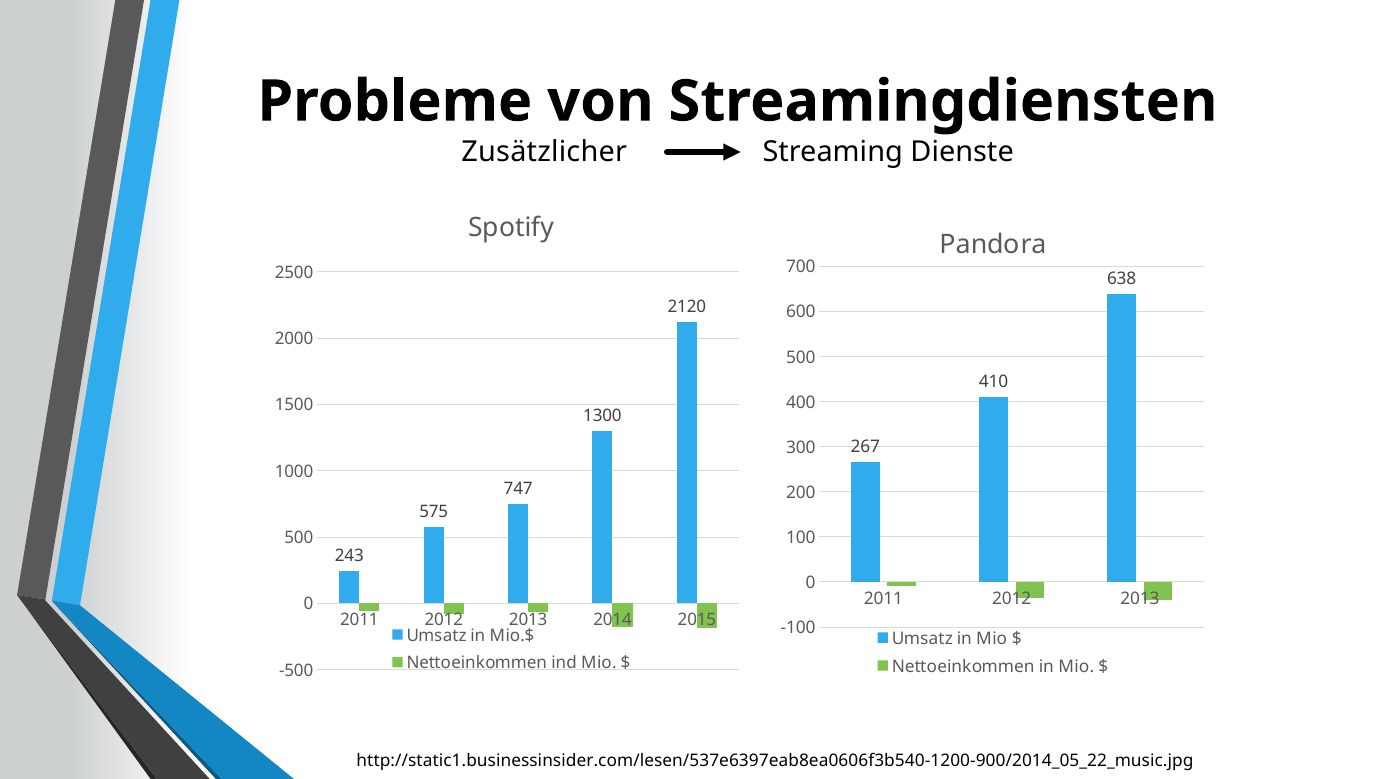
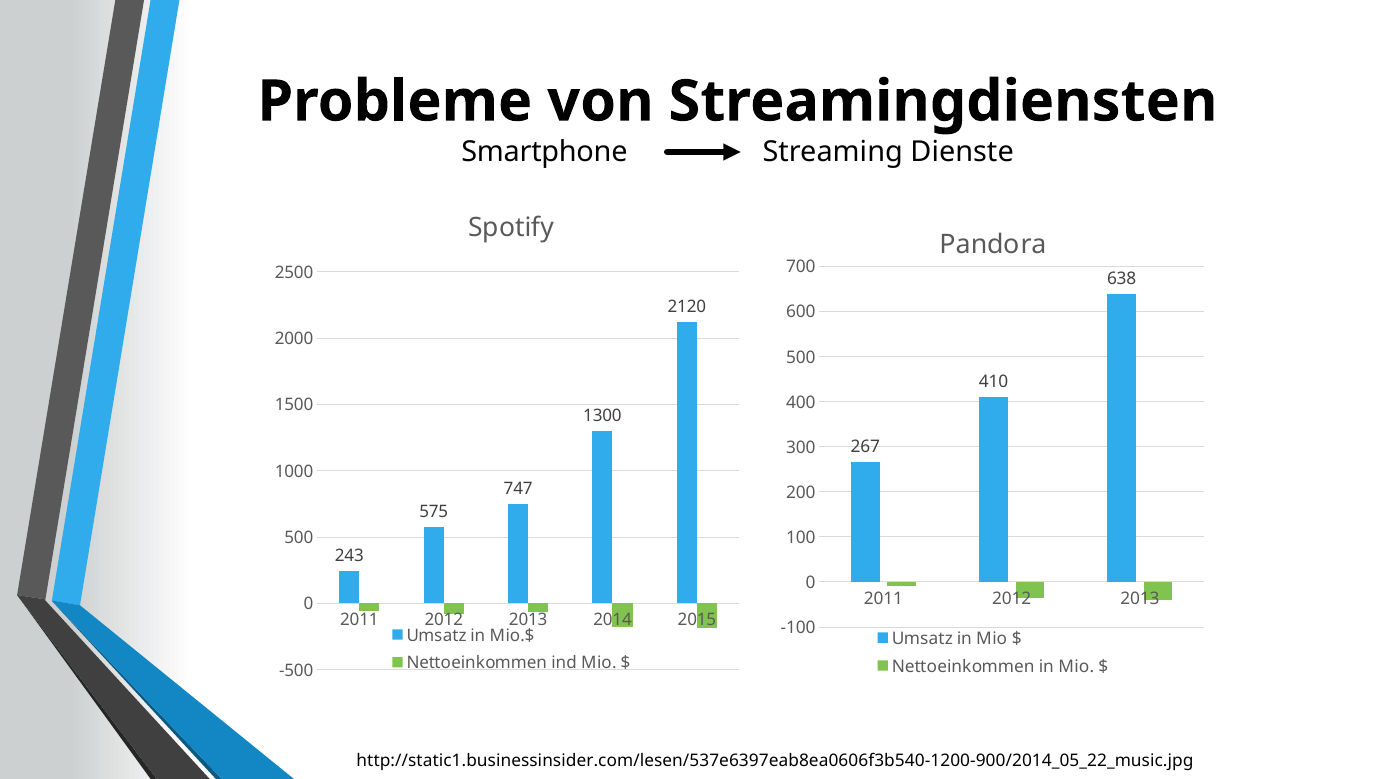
Zusätzlicher: Zusätzlicher -> Smartphone
